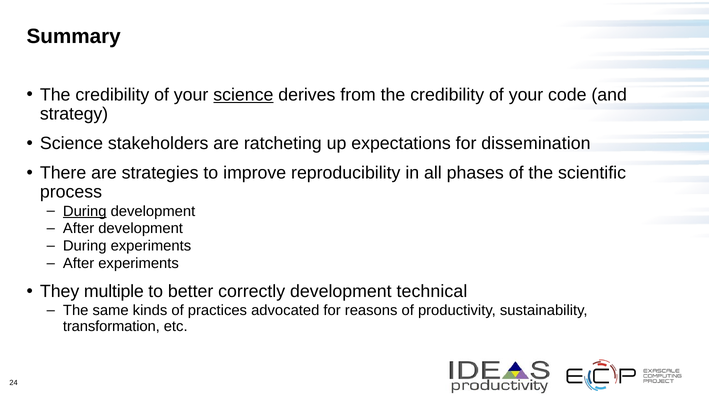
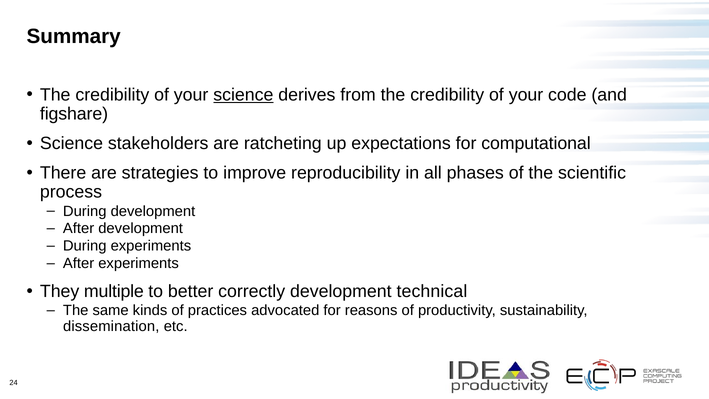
strategy: strategy -> figshare
dissemination: dissemination -> computational
During at (85, 211) underline: present -> none
transformation: transformation -> dissemination
